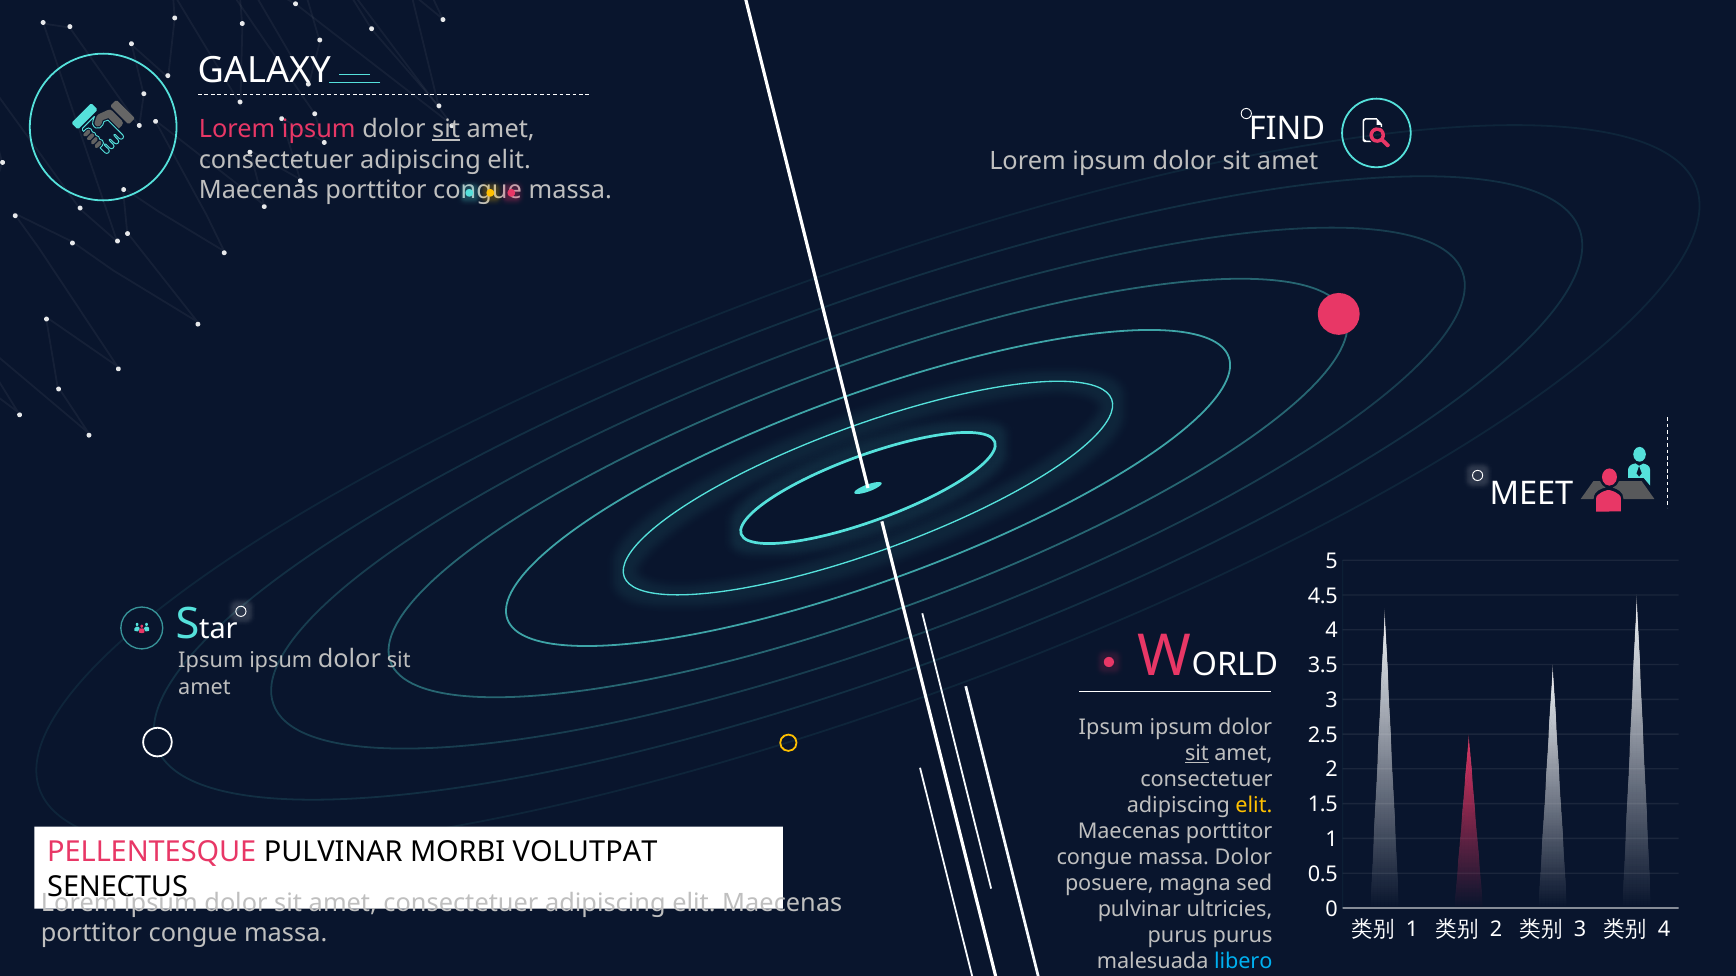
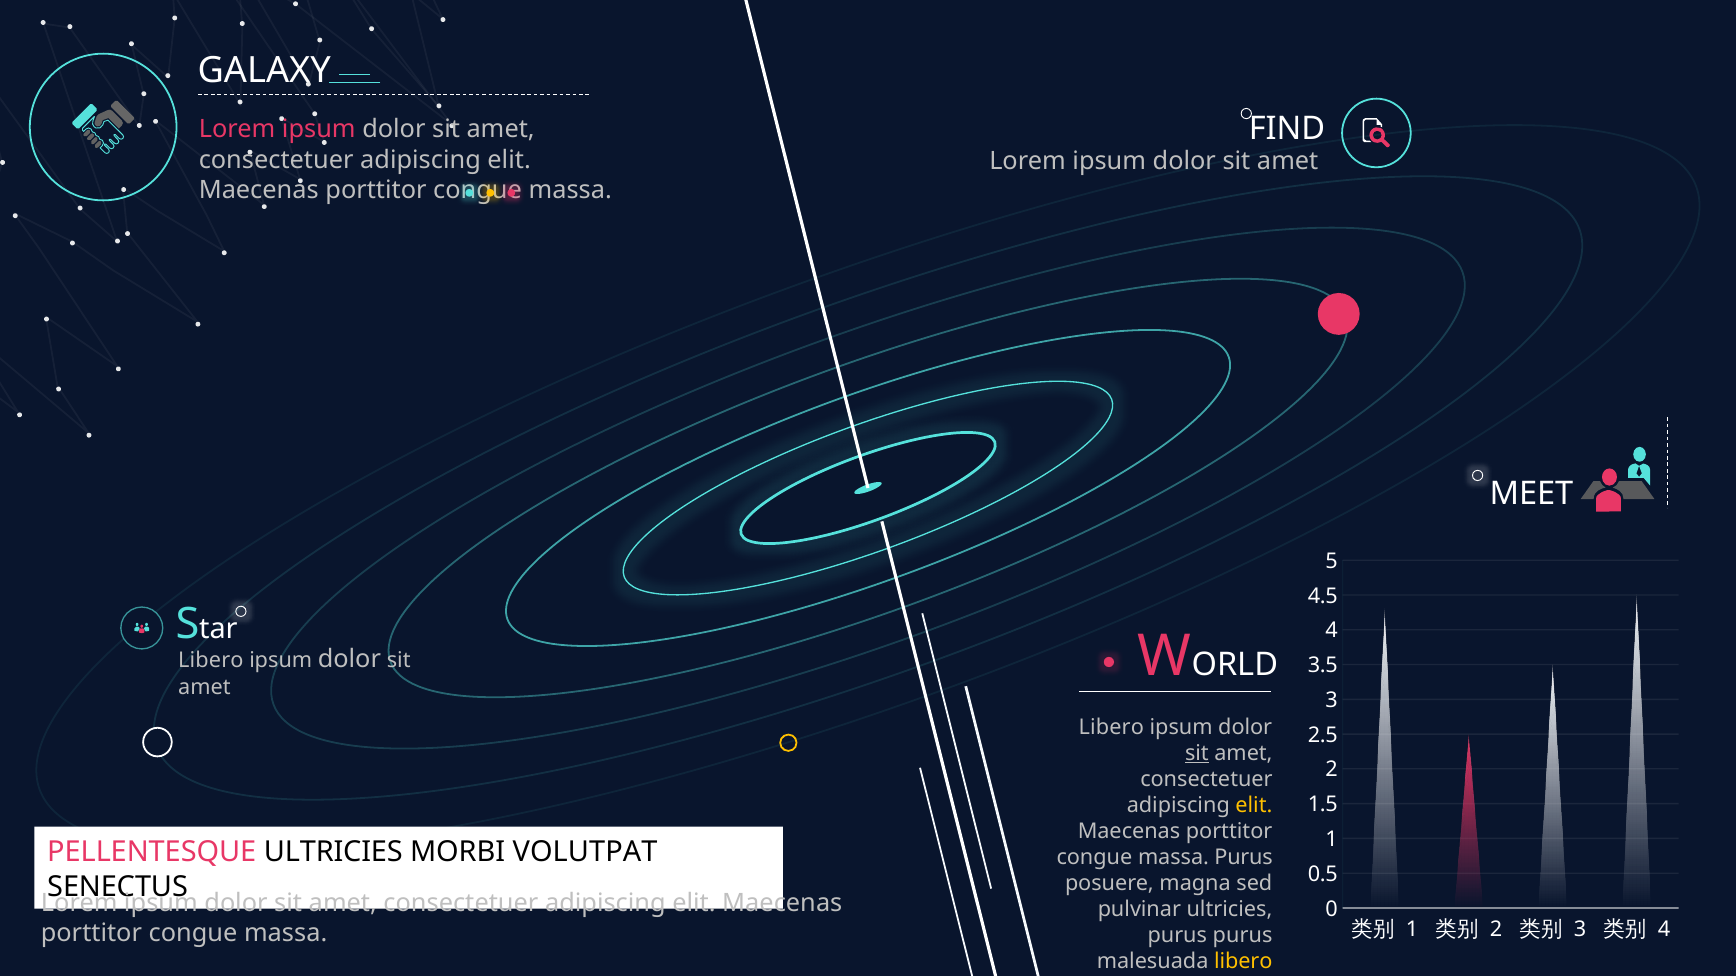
sit at (446, 129) underline: present -> none
Ipsum at (211, 660): Ipsum -> Libero
Ipsum at (1111, 728): Ipsum -> Libero
PELLENTESQUE PULVINAR: PULVINAR -> ULTRICIES
massa Dolor: Dolor -> Purus
libero at (1243, 962) colour: light blue -> yellow
